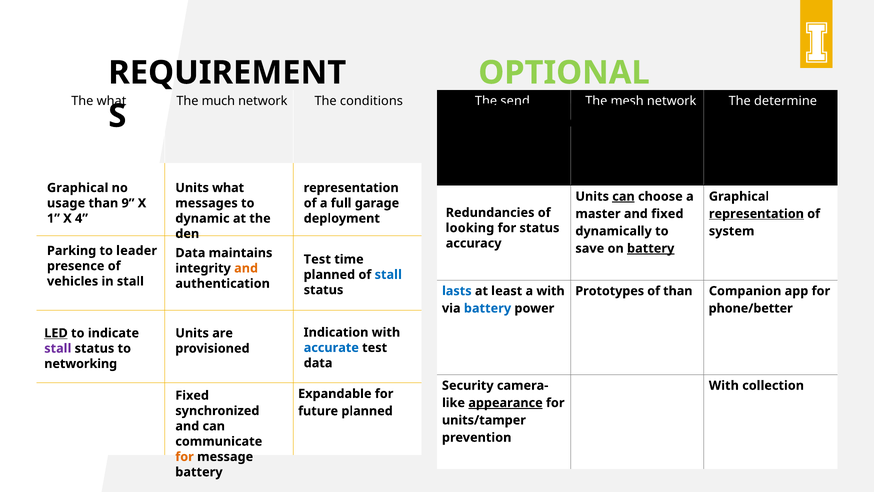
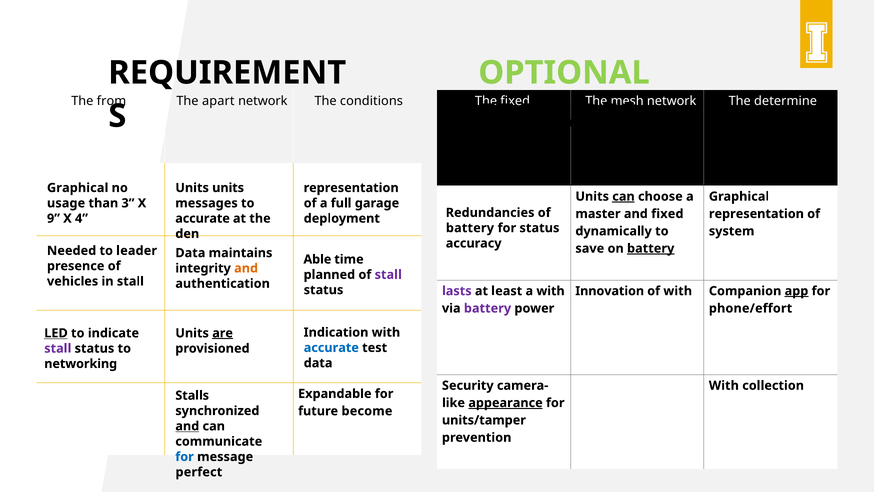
The what: what -> from
much: much -> apart
The send: send -> fixed
Units what: what -> units
9: 9 -> 3
representation at (756, 214) underline: present -> none
1: 1 -> 9
dynamic at (202, 218): dynamic -> accurate
looking at (470, 228): looking -> battery
Parking: Parking -> Needed
Test at (317, 259): Test -> Able
stall at (388, 274) colour: blue -> purple
lasts colour: blue -> purple
Prototypes: Prototypes -> Innovation
of than: than -> with
app underline: none -> present
battery at (488, 308) colour: blue -> purple
phone/better: phone/better -> phone/effort
are underline: none -> present
Fixed at (192, 395): Fixed -> Stalls
future planned: planned -> become
and at (187, 426) underline: none -> present
for at (185, 456) colour: orange -> blue
battery at (199, 472): battery -> perfect
